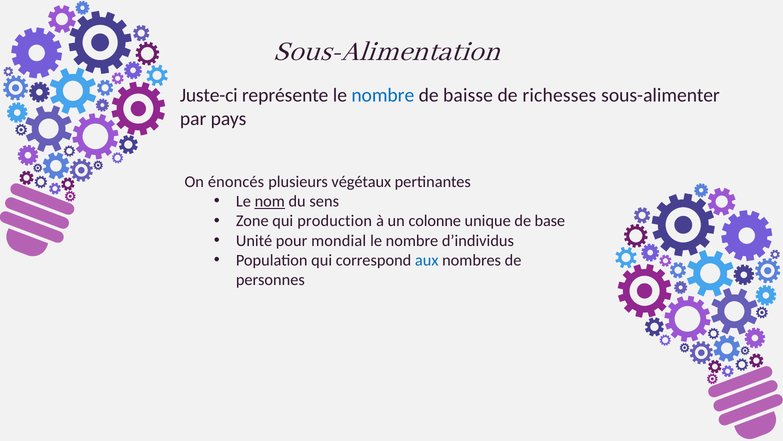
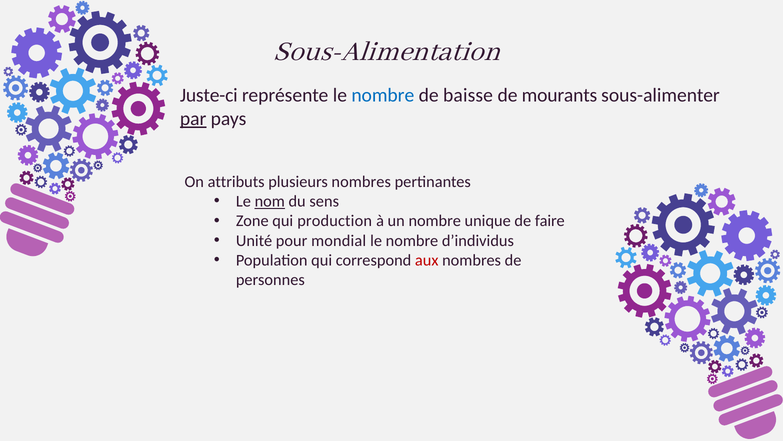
richesses: richesses -> mourants
par underline: none -> present
énoncés: énoncés -> attributs
plusieurs végétaux: végétaux -> nombres
un colonne: colonne -> nombre
base: base -> faire
aux colour: blue -> red
